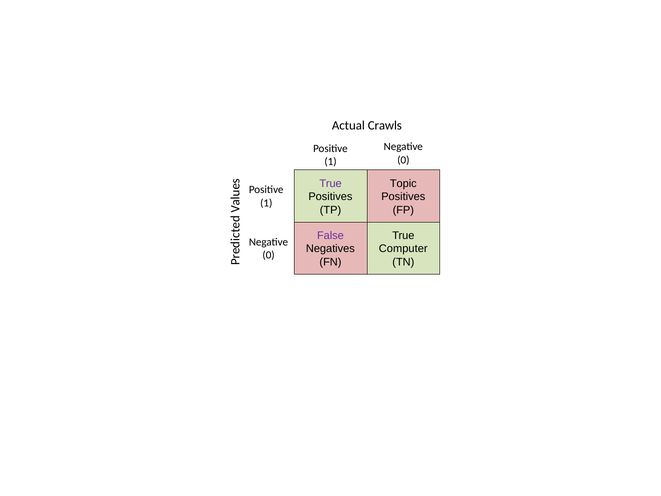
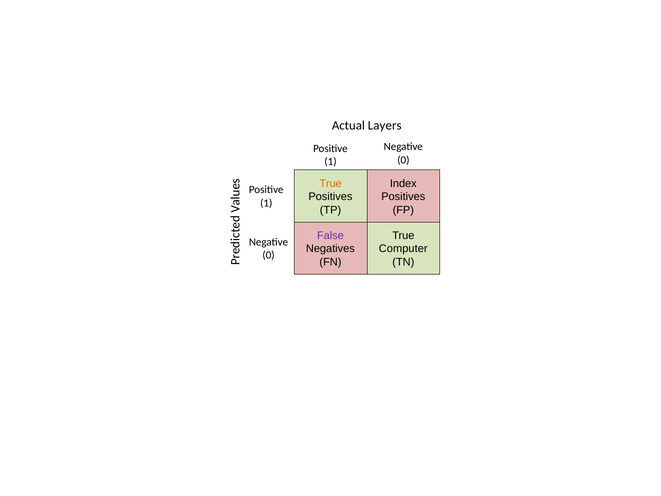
Crawls: Crawls -> Layers
True at (331, 183) colour: purple -> orange
Topic: Topic -> Index
